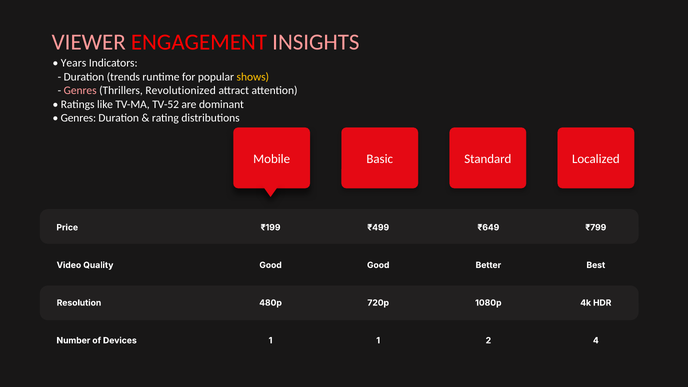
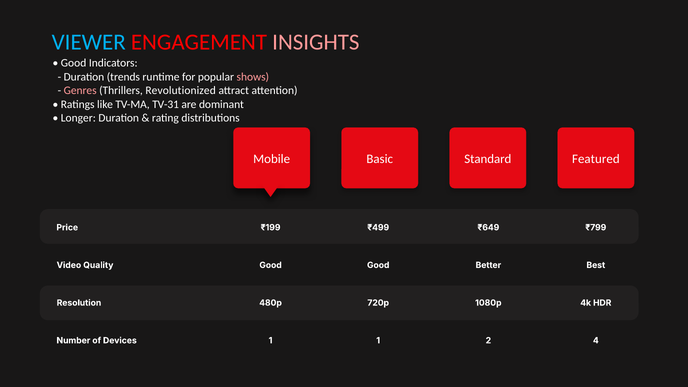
VIEWER colour: pink -> light blue
Years at (74, 63): Years -> Good
shows colour: yellow -> pink
TV-52: TV-52 -> TV-31
Genres at (78, 118): Genres -> Longer
Localized: Localized -> Featured
